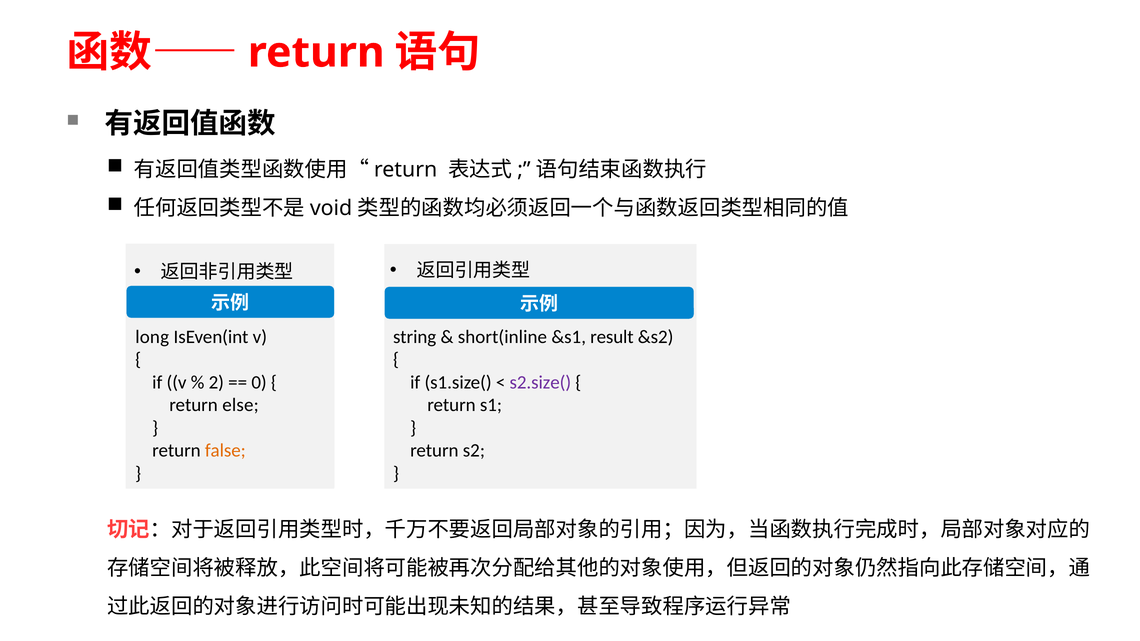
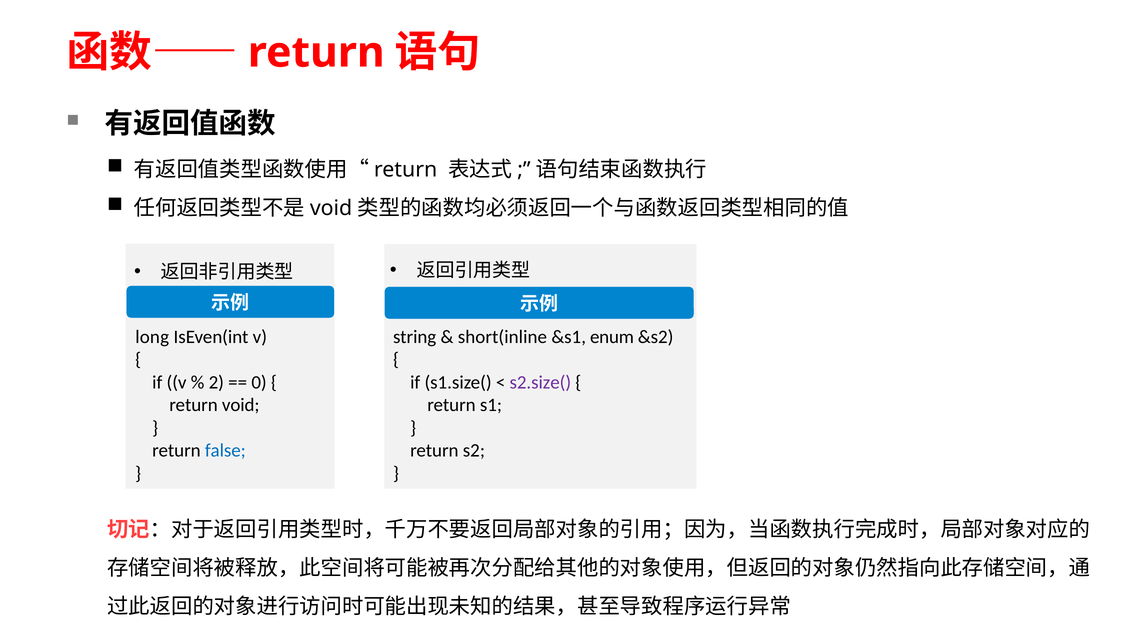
result: result -> enum
else: else -> void
false colour: orange -> blue
